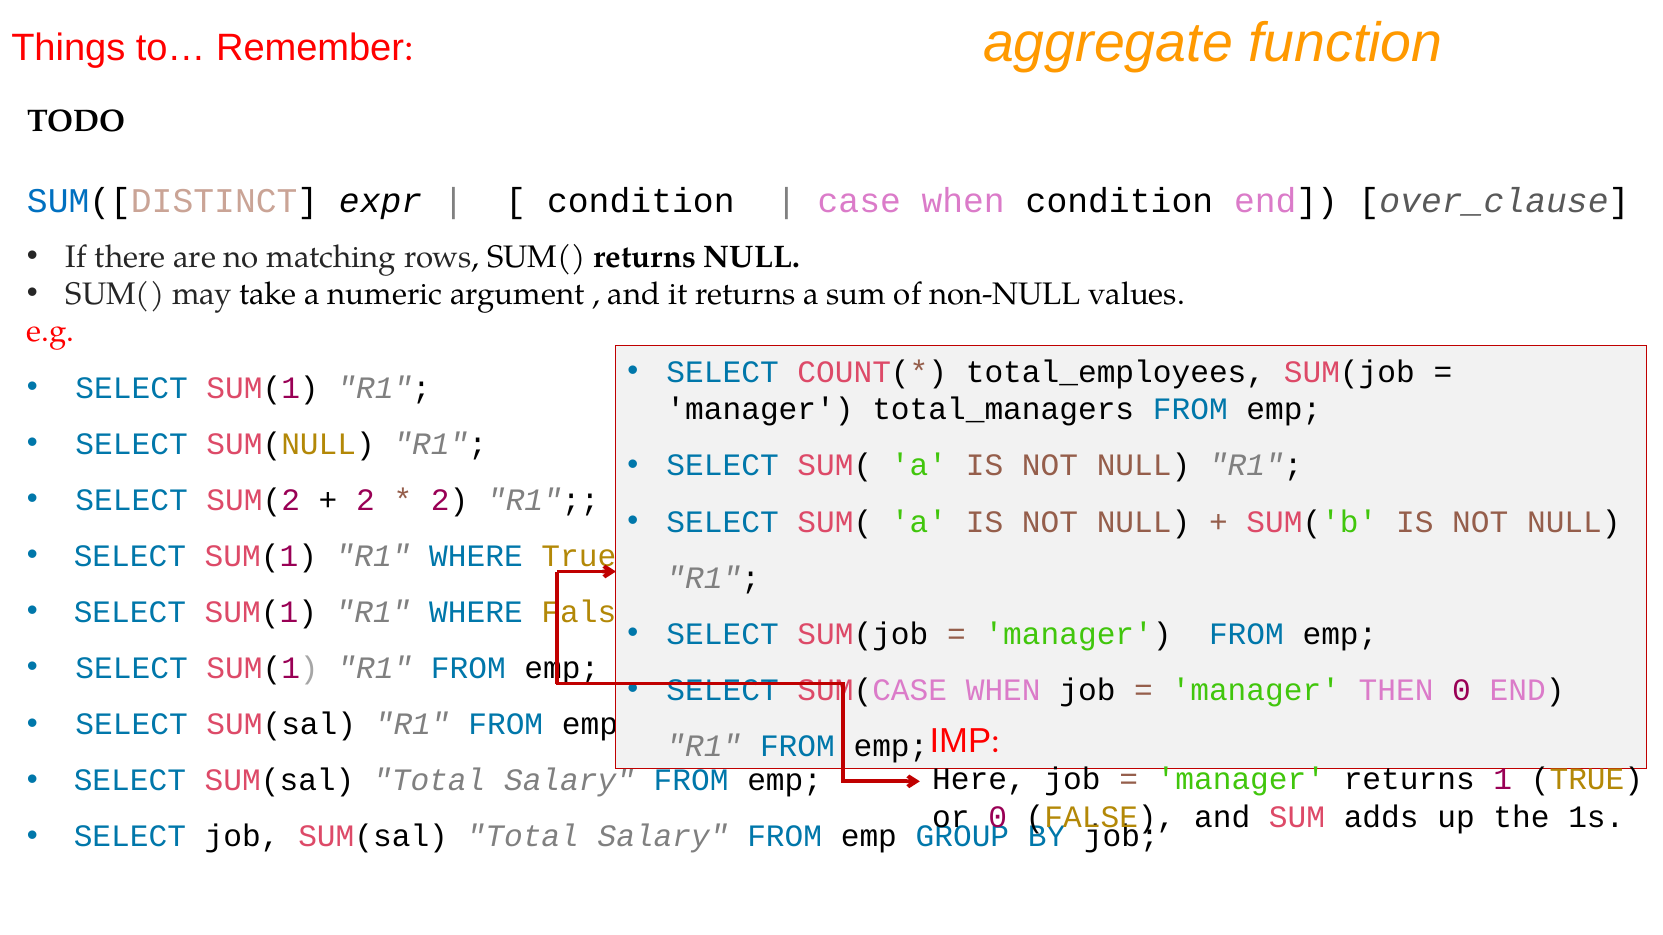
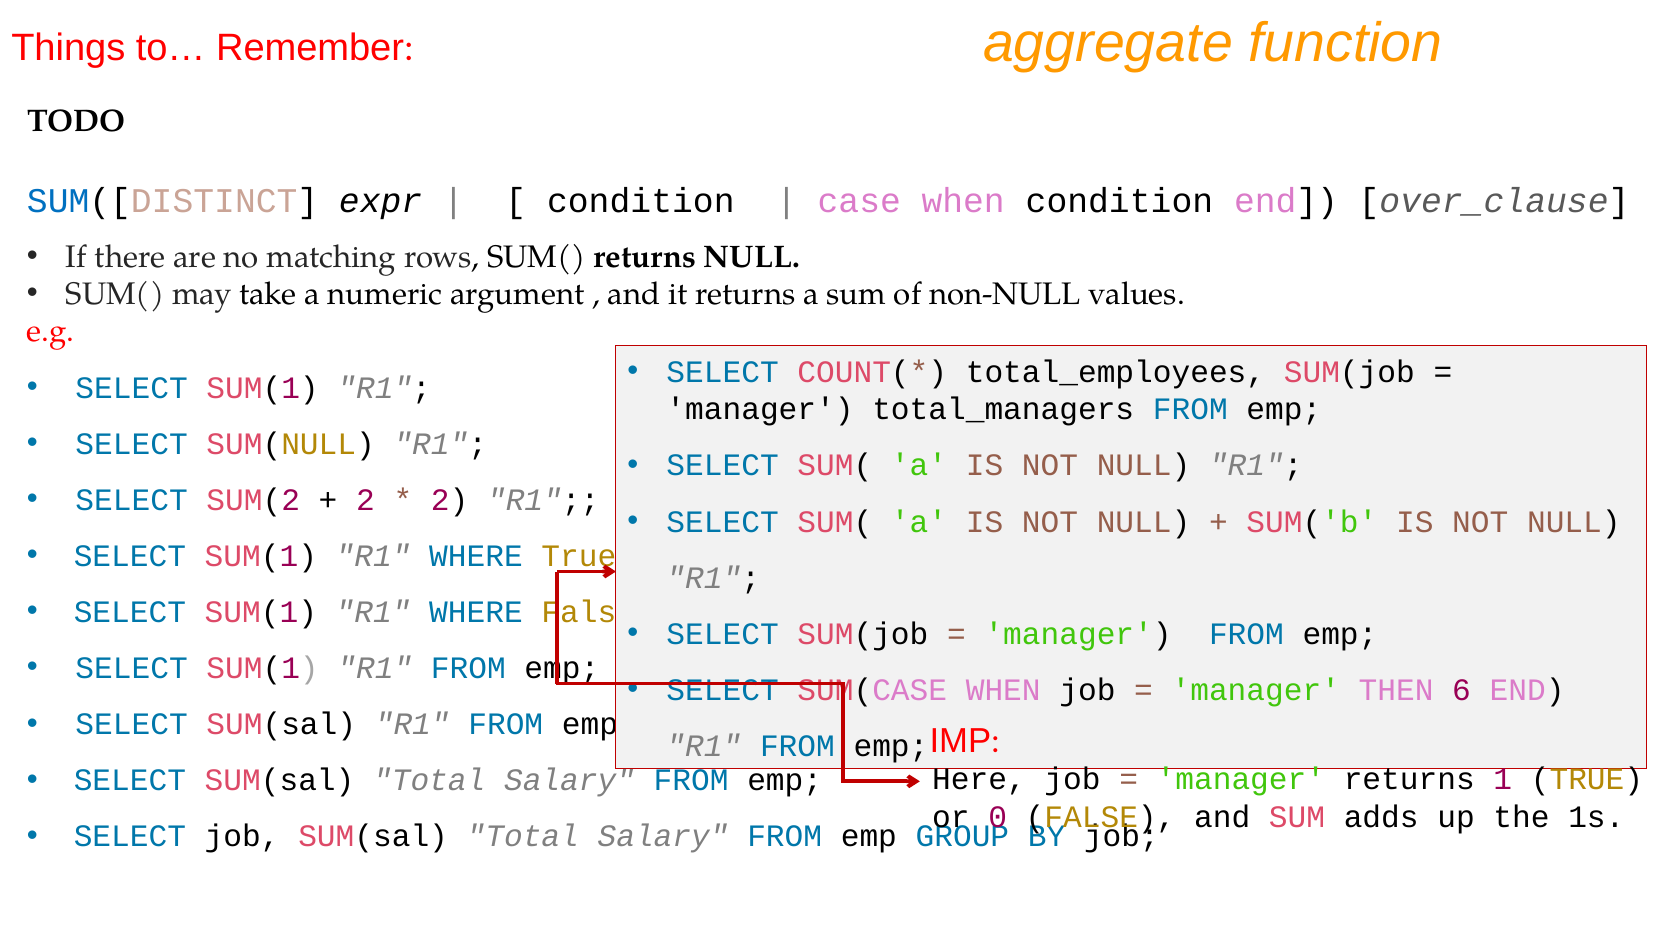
THEN 0: 0 -> 6
